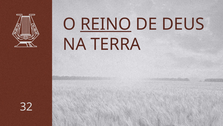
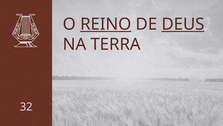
DEUS underline: none -> present
